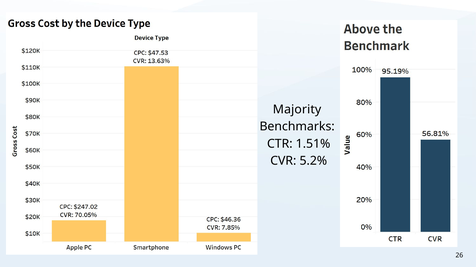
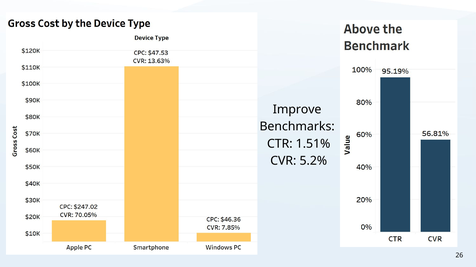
Majority: Majority -> Improve
